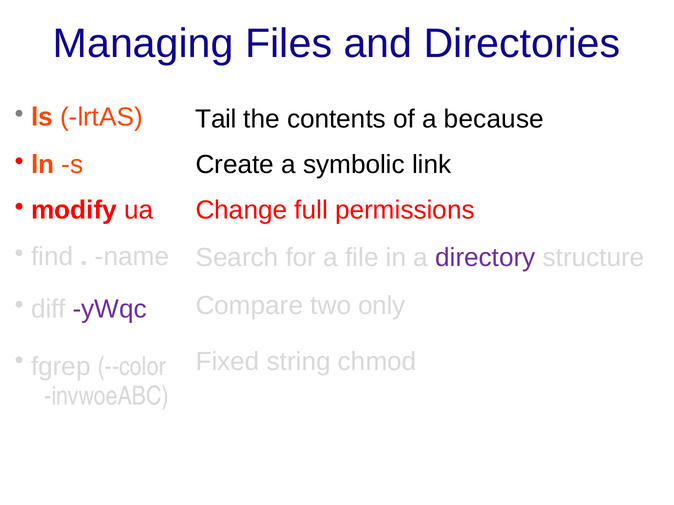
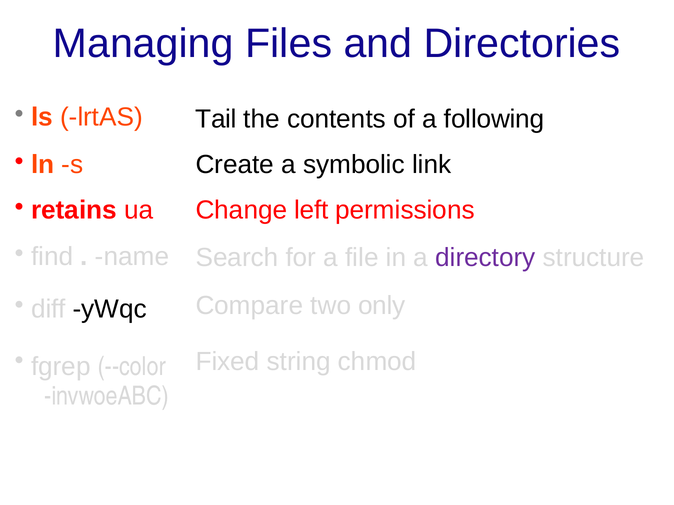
because: because -> following
modify: modify -> retains
full: full -> left
yWqc colour: purple -> black
